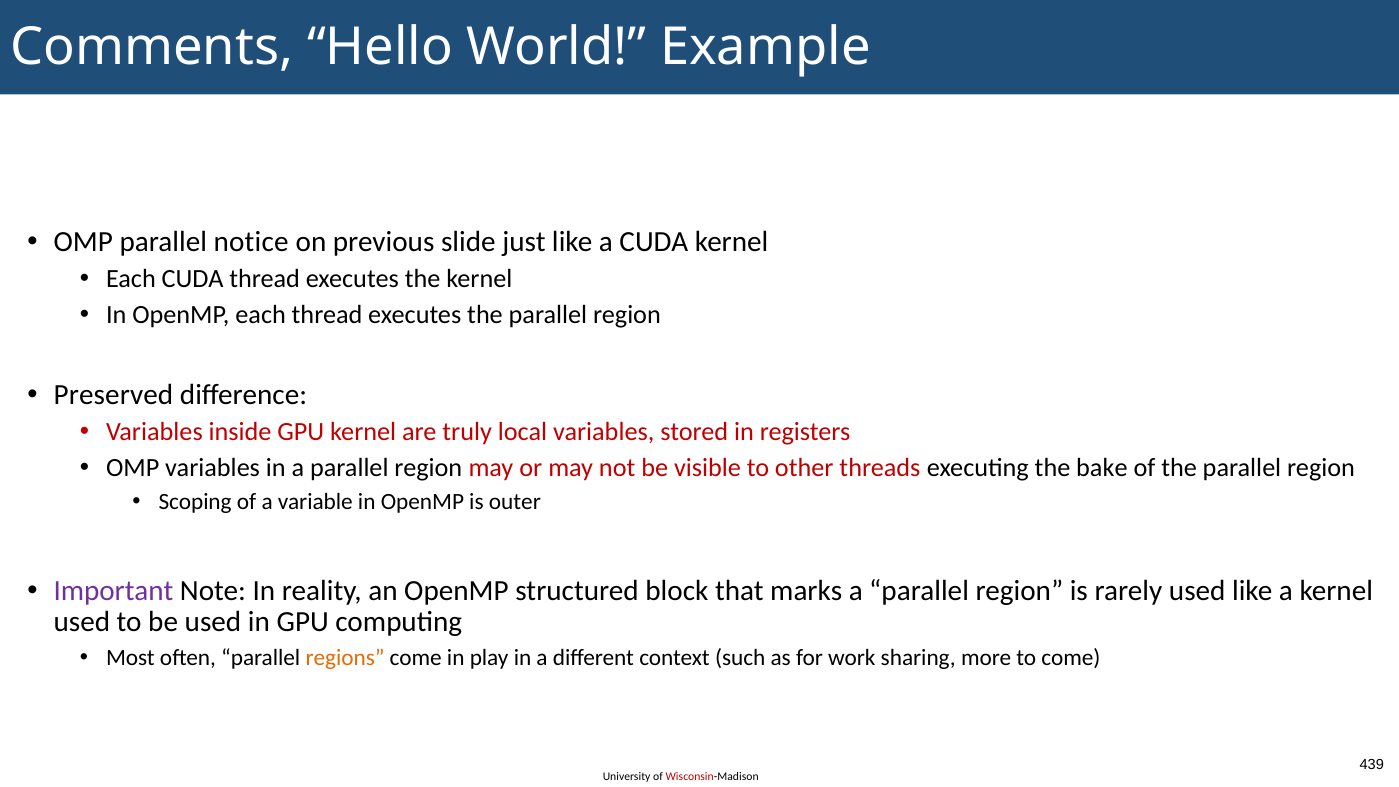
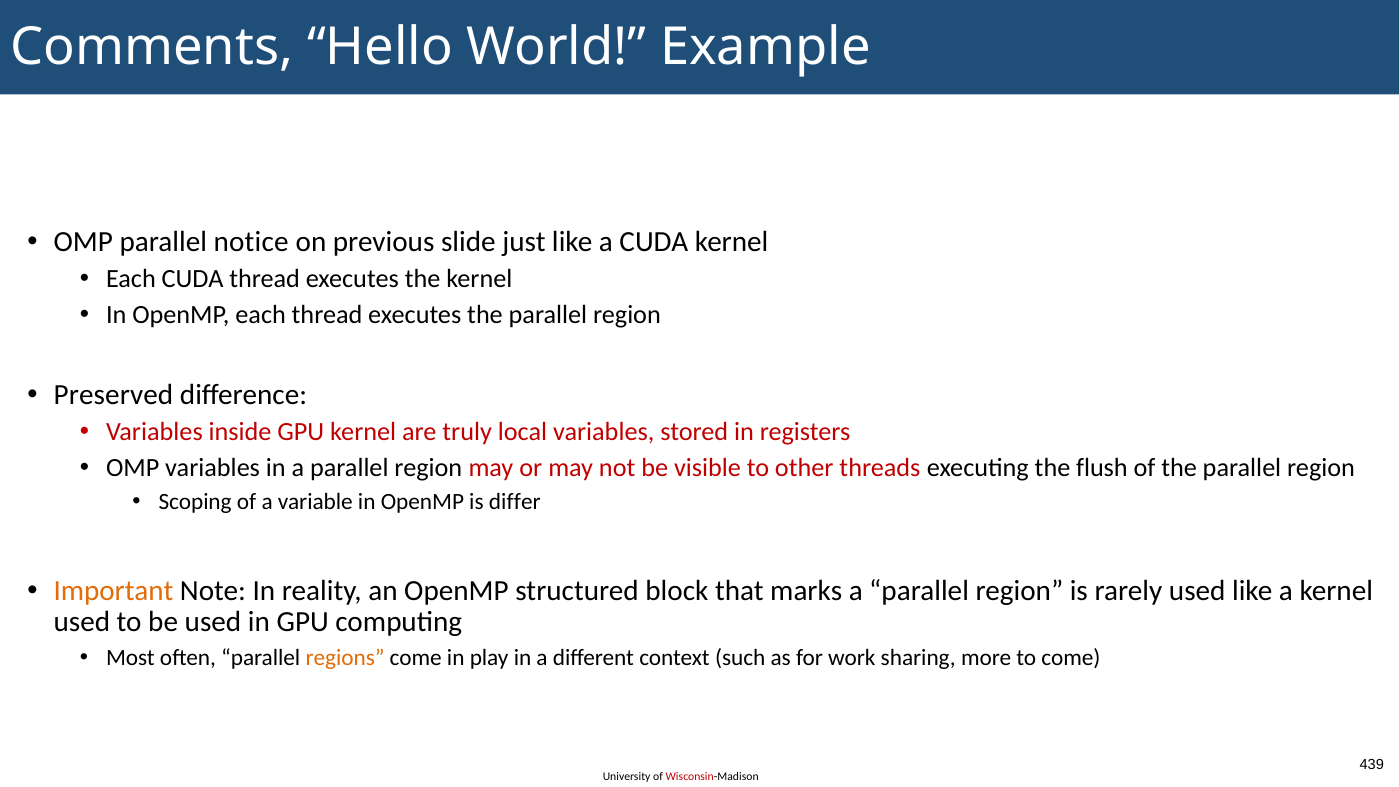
bake: bake -> flush
outer: outer -> differ
Important colour: purple -> orange
